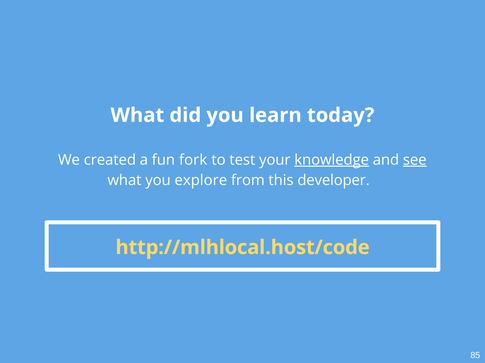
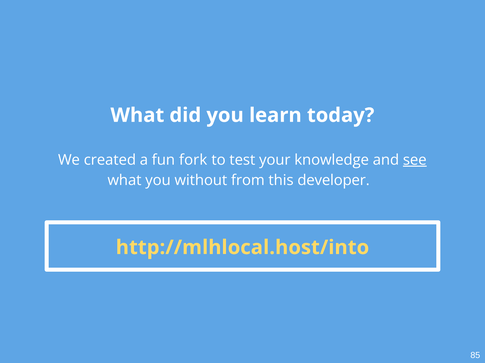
knowledge underline: present -> none
explore: explore -> without
http://mlhlocal.host/code: http://mlhlocal.host/code -> http://mlhlocal.host/into
